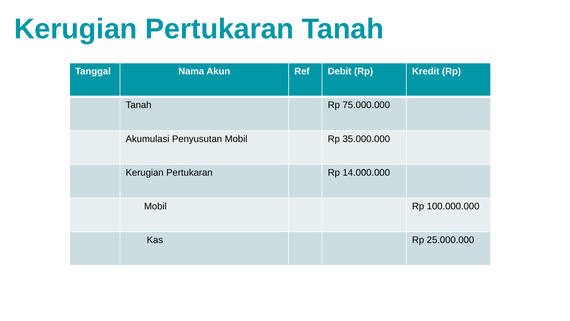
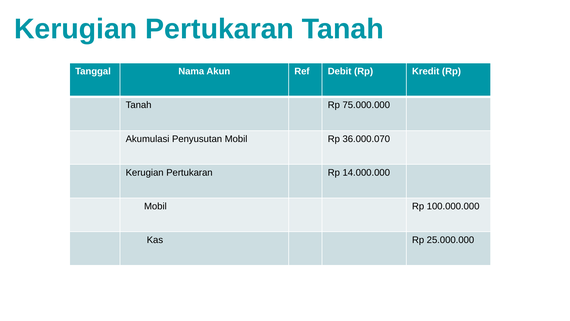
35.000.000: 35.000.000 -> 36.000.070
